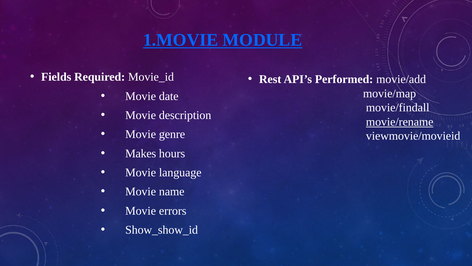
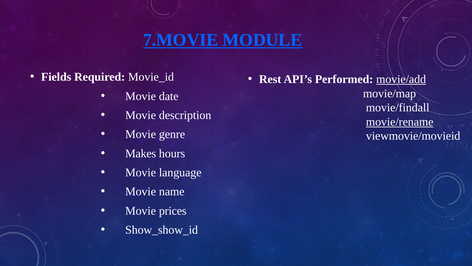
1.MOVIE: 1.MOVIE -> 7.MOVIE
movie/add underline: none -> present
errors: errors -> prices
